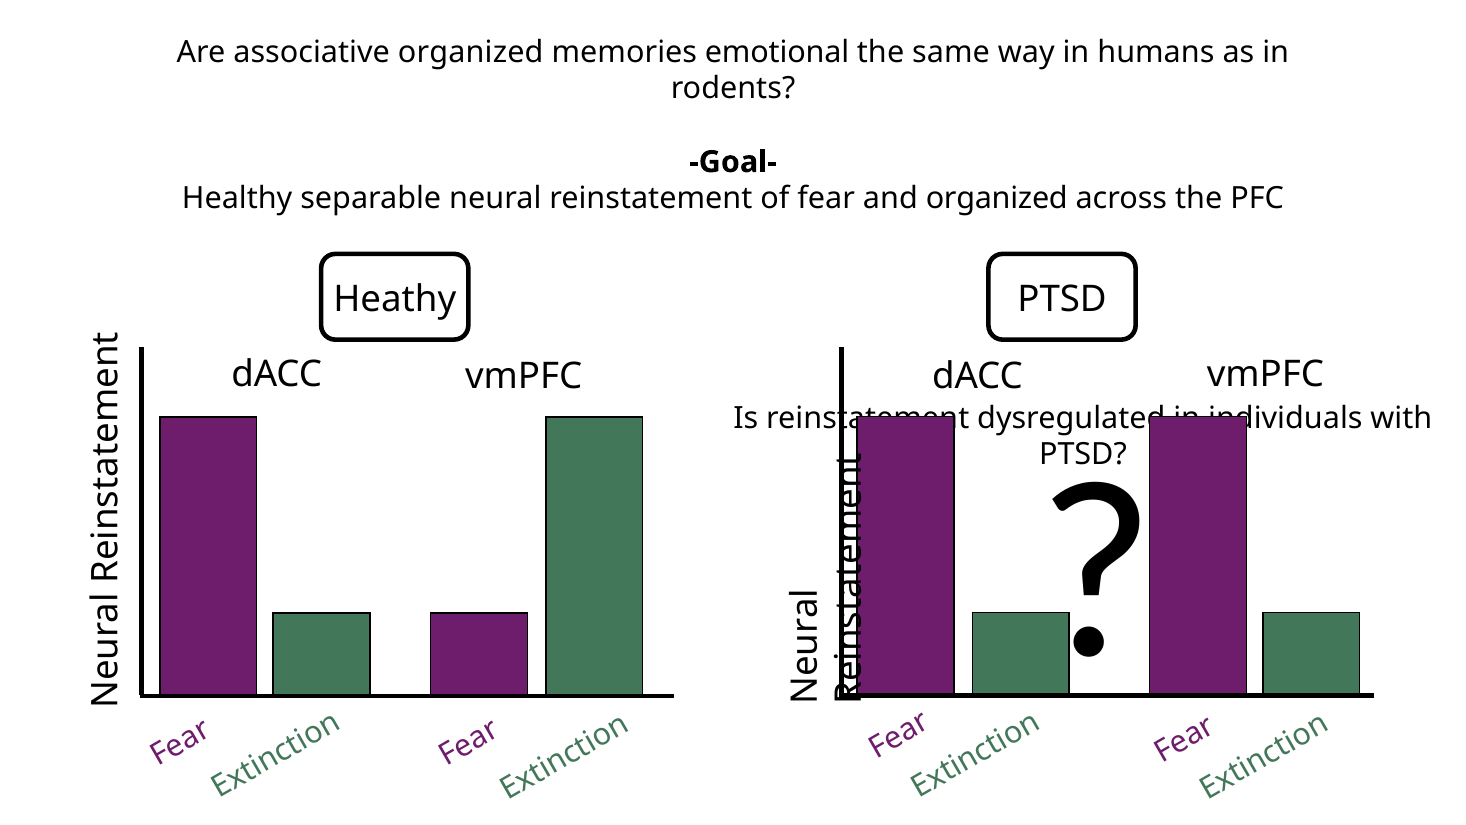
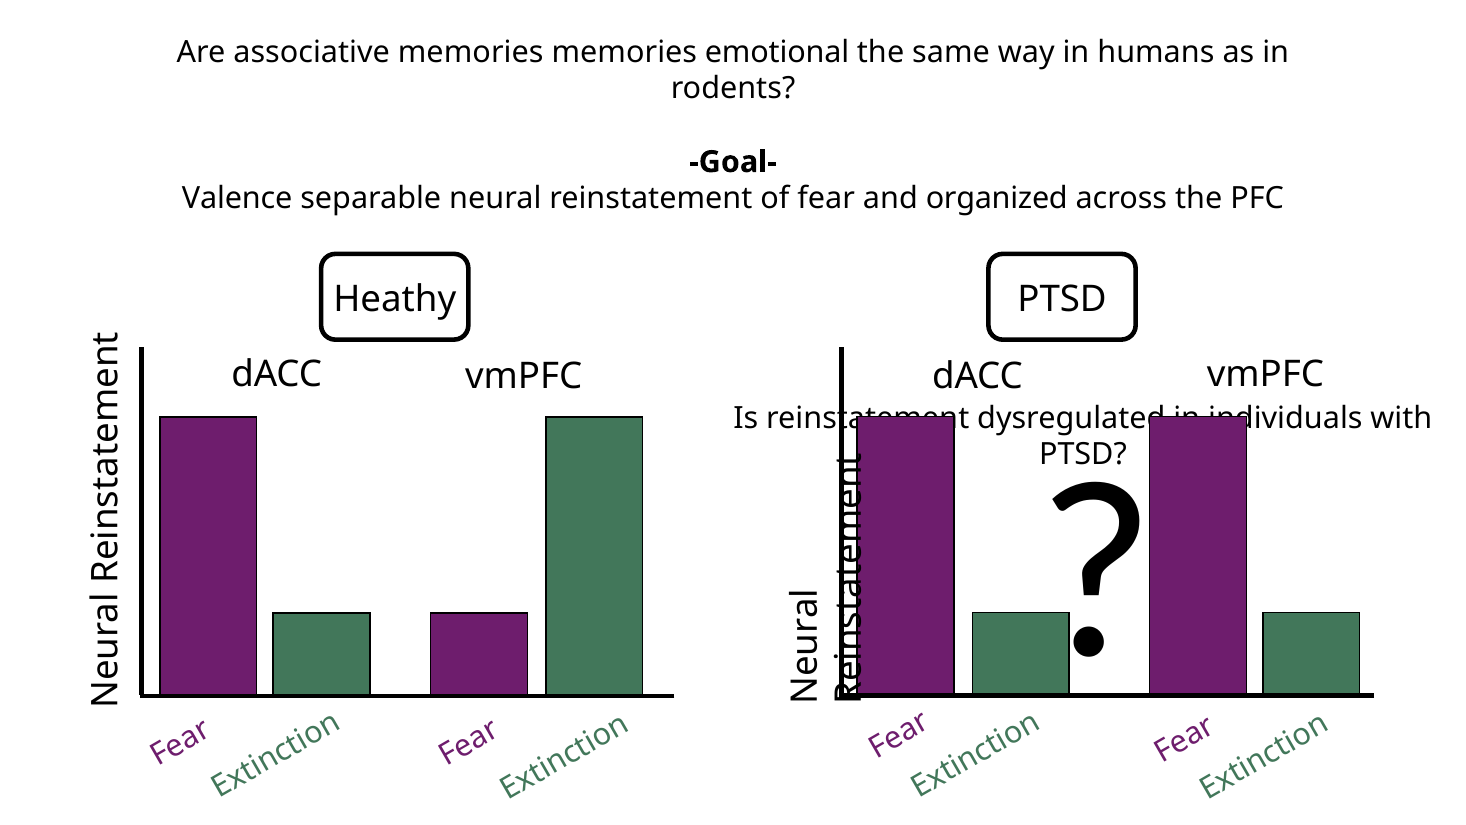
associative organized: organized -> memories
Healthy: Healthy -> Valence
